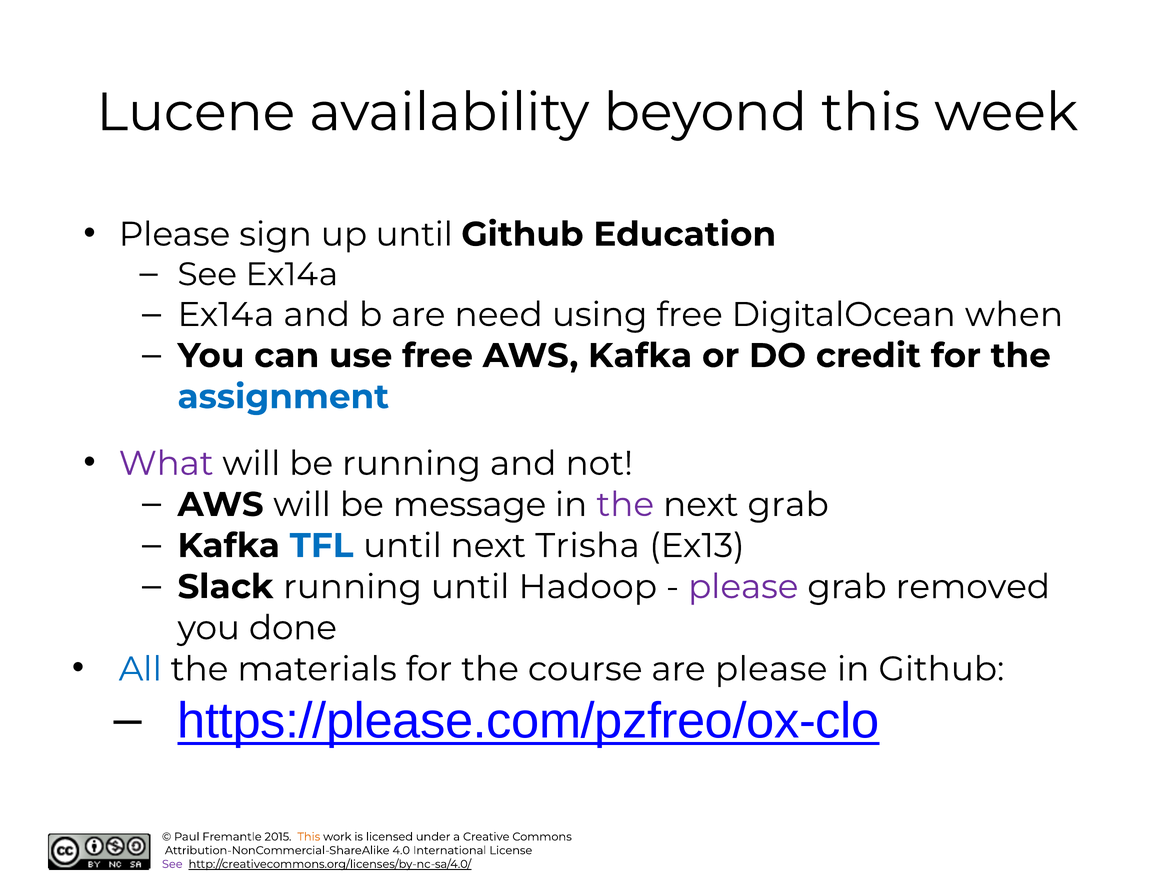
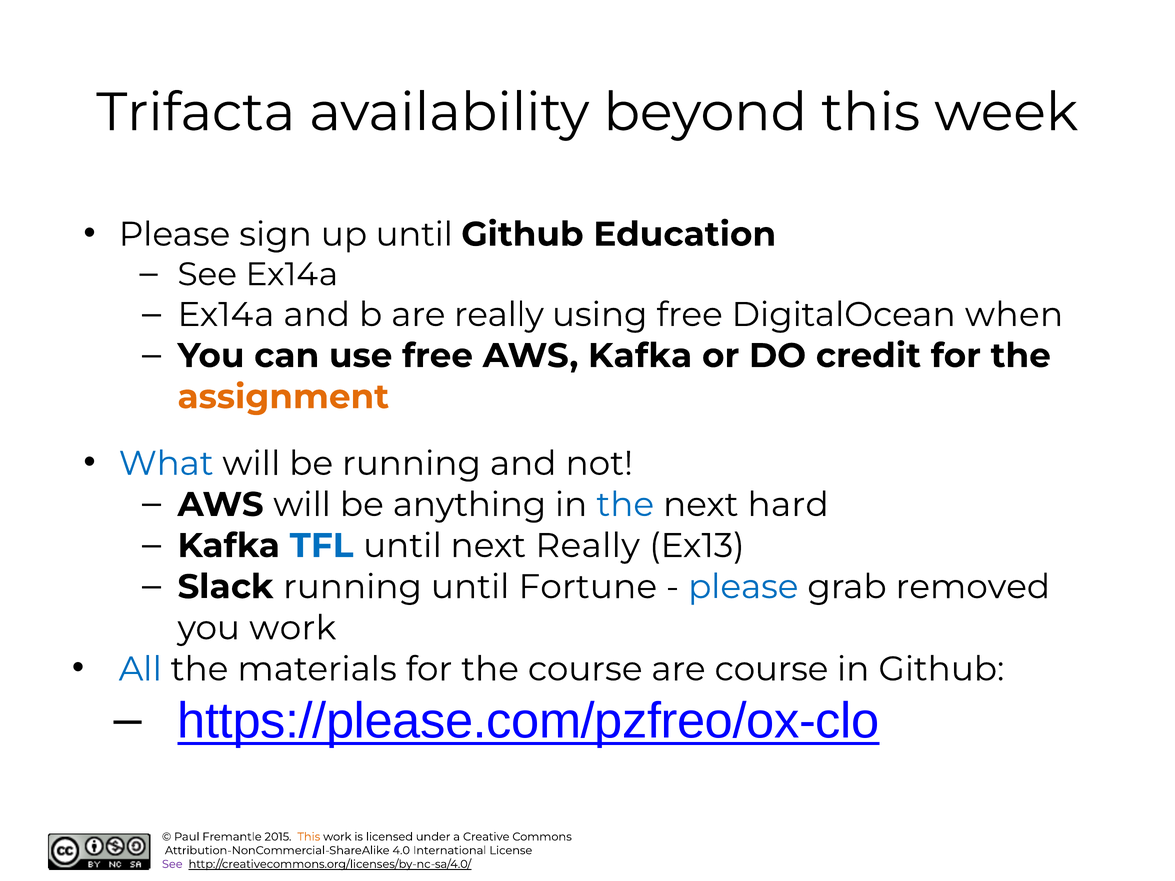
Lucene: Lucene -> Trifacta
are need: need -> really
assignment colour: blue -> orange
What colour: purple -> blue
message: message -> anything
the at (625, 505) colour: purple -> blue
next grab: grab -> hard
next Trisha: Trisha -> Really
Hadoop: Hadoop -> Fortune
please at (743, 587) colour: purple -> blue
you done: done -> work
are please: please -> course
